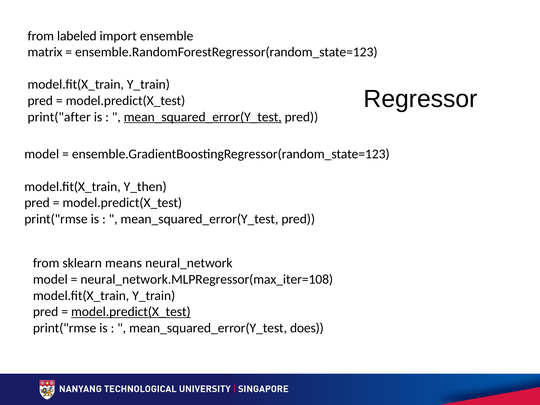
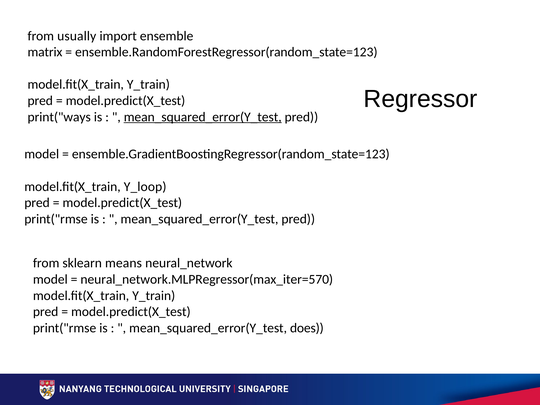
labeled: labeled -> usually
print("after: print("after -> print("ways
Y_then: Y_then -> Y_loop
neural_network.MLPRegressor(max_iter=108: neural_network.MLPRegressor(max_iter=108 -> neural_network.MLPRegressor(max_iter=570
model.predict(X_test at (131, 312) underline: present -> none
